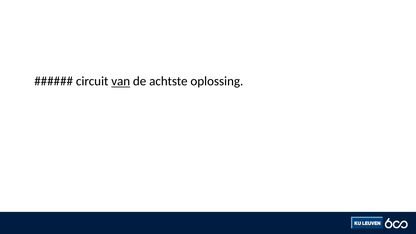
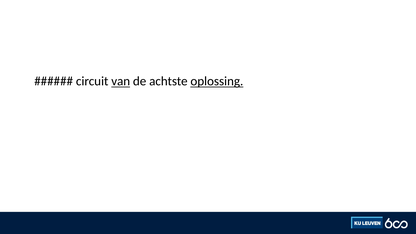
oplossing underline: none -> present
